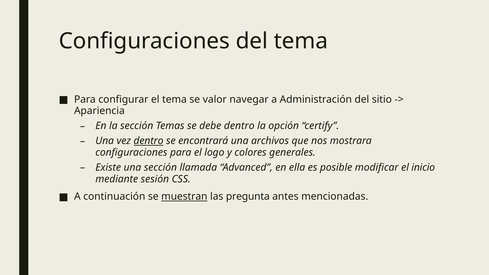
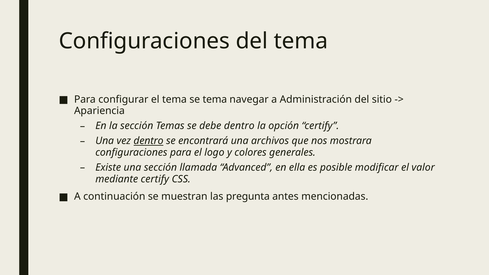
se valor: valor -> tema
inicio: inicio -> valor
mediante sesión: sesión -> certify
muestran underline: present -> none
